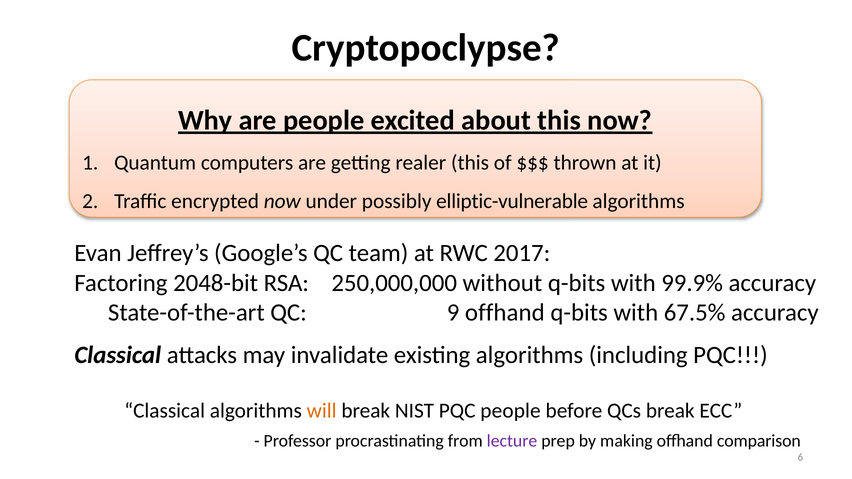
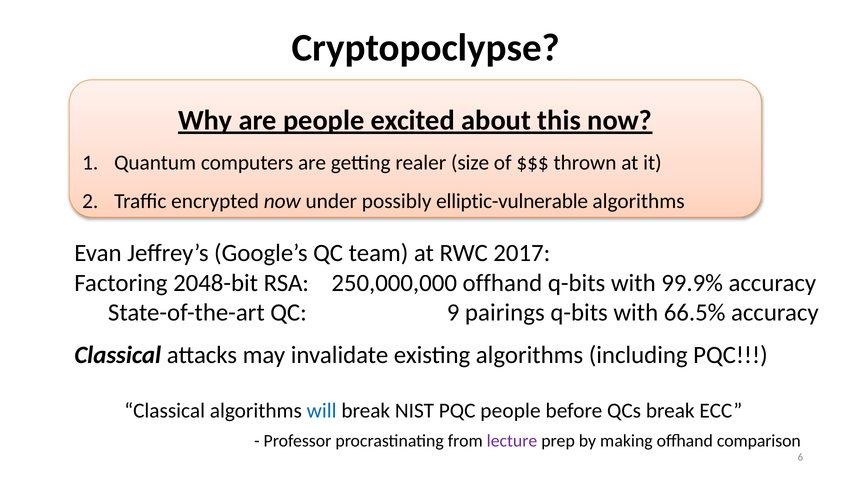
realer this: this -> size
250,000,000 without: without -> offhand
9 offhand: offhand -> pairings
67.5%: 67.5% -> 66.5%
will colour: orange -> blue
